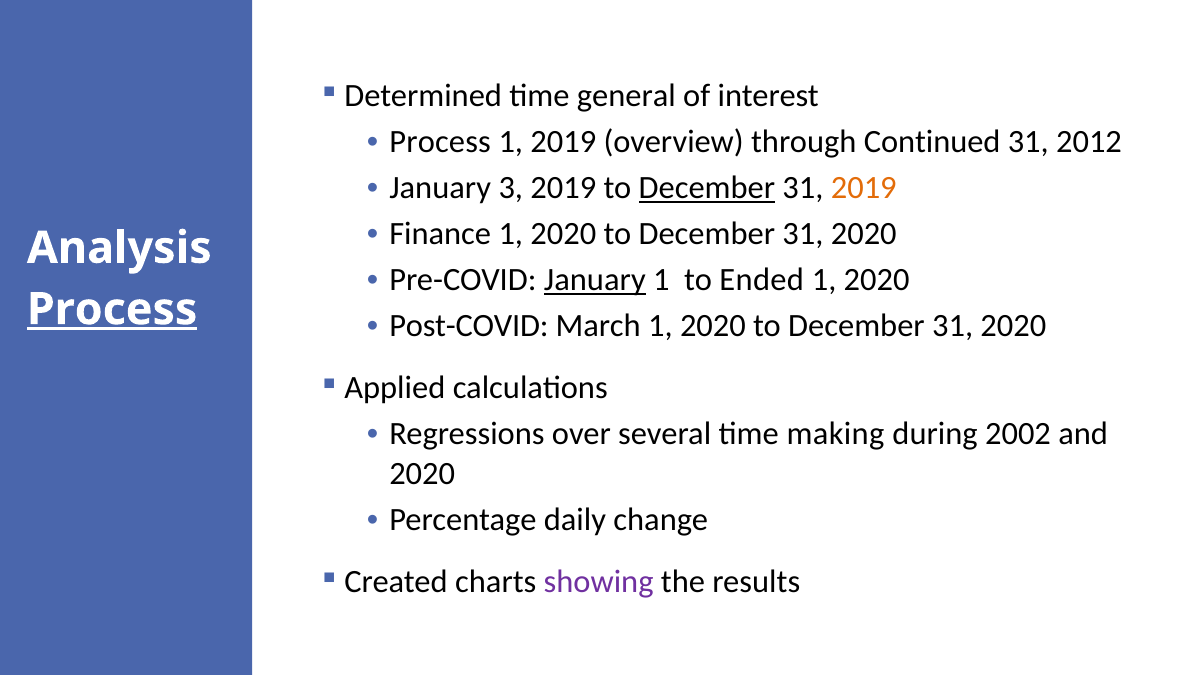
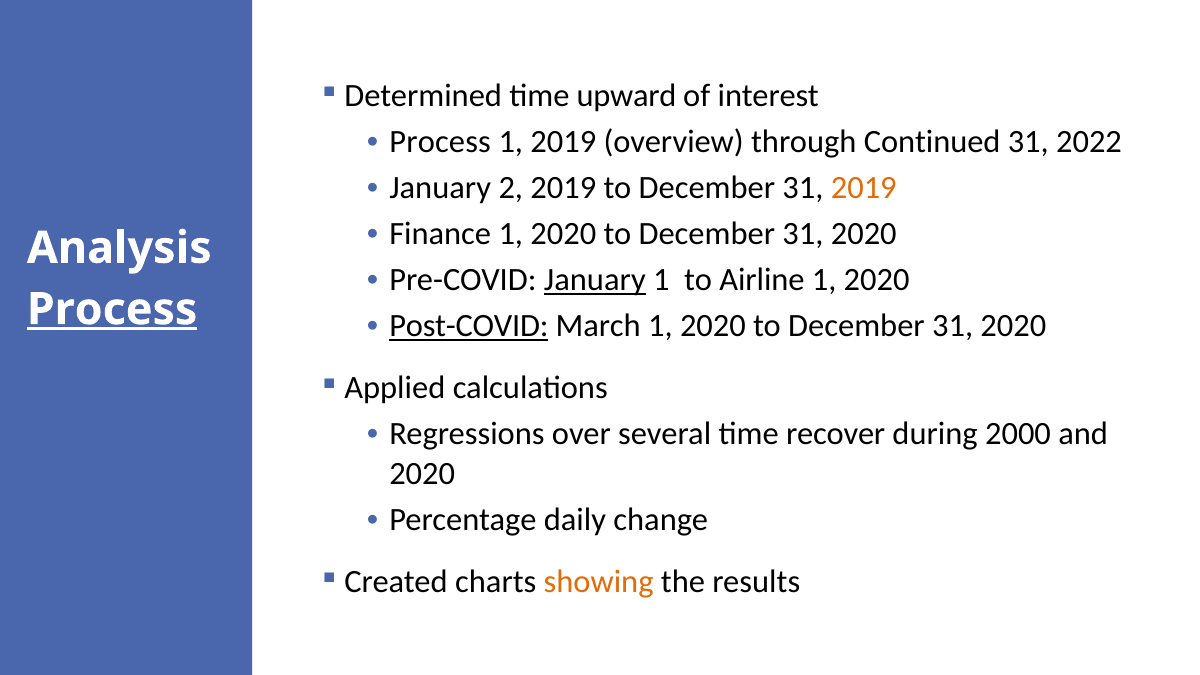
general: general -> upward
2012: 2012 -> 2022
3: 3 -> 2
December at (707, 188) underline: present -> none
Ended: Ended -> Airline
Post-COVID underline: none -> present
making: making -> recover
2002: 2002 -> 2000
showing colour: purple -> orange
